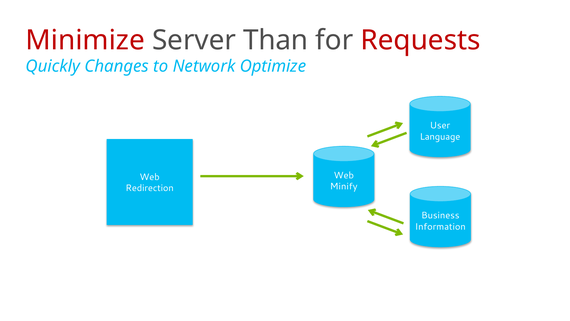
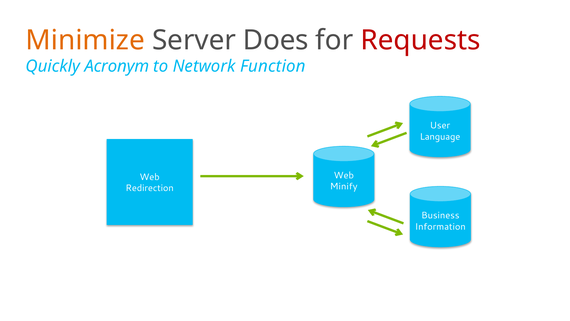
Minimize colour: red -> orange
Than: Than -> Does
Changes: Changes -> Acronym
Optimize: Optimize -> Function
